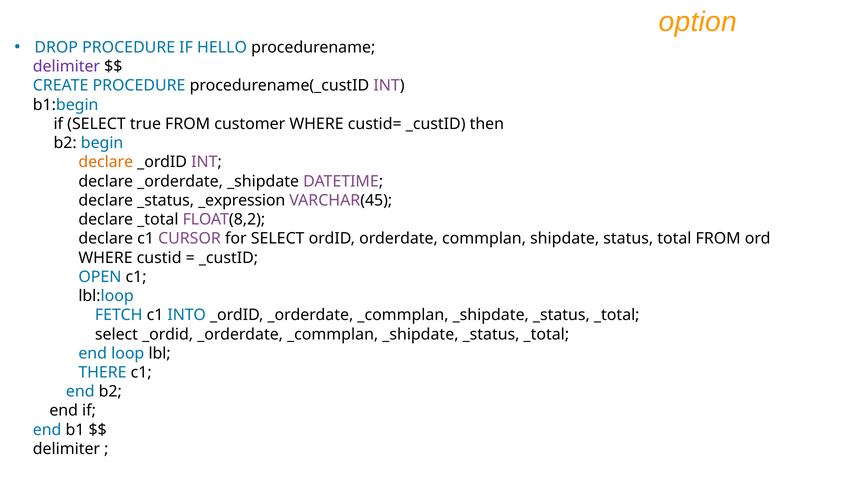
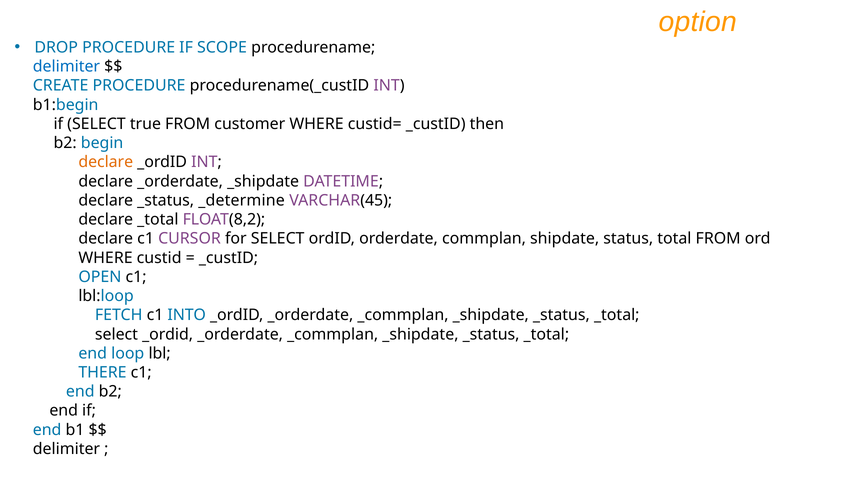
HELLO: HELLO -> SCOPE
delimiter at (66, 67) colour: purple -> blue
_expression: _expression -> _determine
